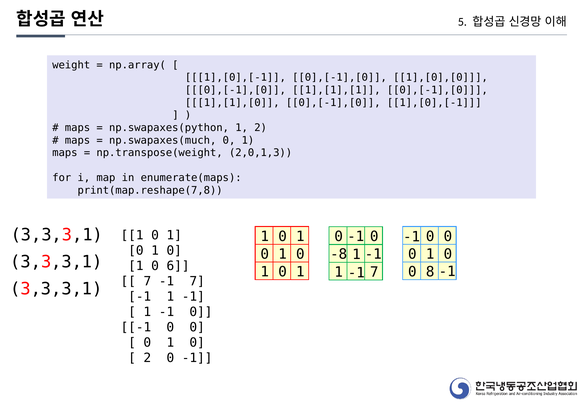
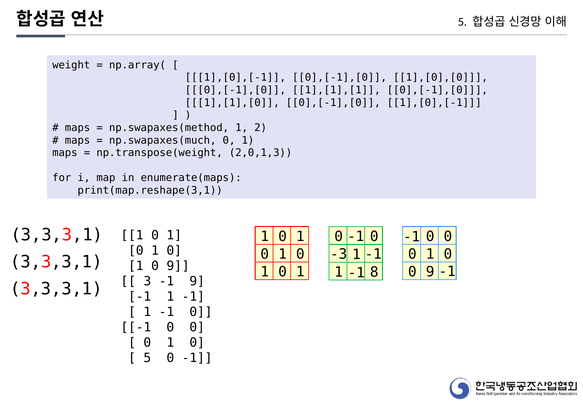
np.swapaxes(python: np.swapaxes(python -> np.swapaxes(method
print(map.reshape(7,8: print(map.reshape(7,8 -> print(map.reshape(3,1
-8: -8 -> -3
1 0 6: 6 -> 9
8 at (430, 272): 8 -> 9
1 7: 7 -> 8
7 at (147, 282): 7 -> 3
-1 7: 7 -> 9
2 at (147, 359): 2 -> 5
